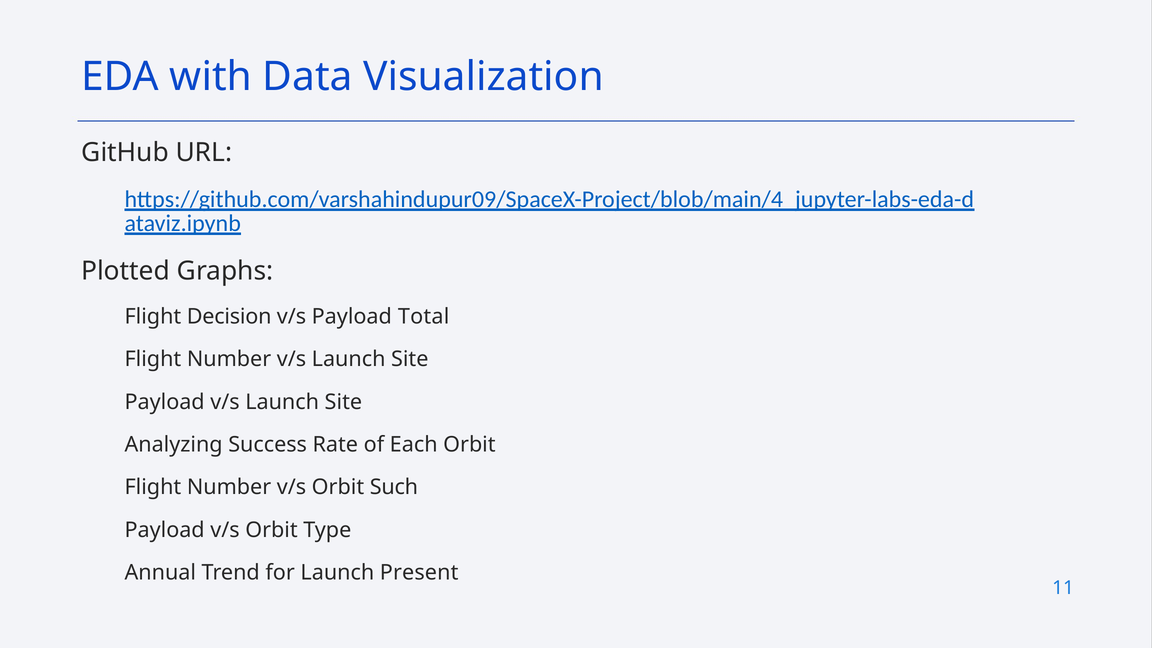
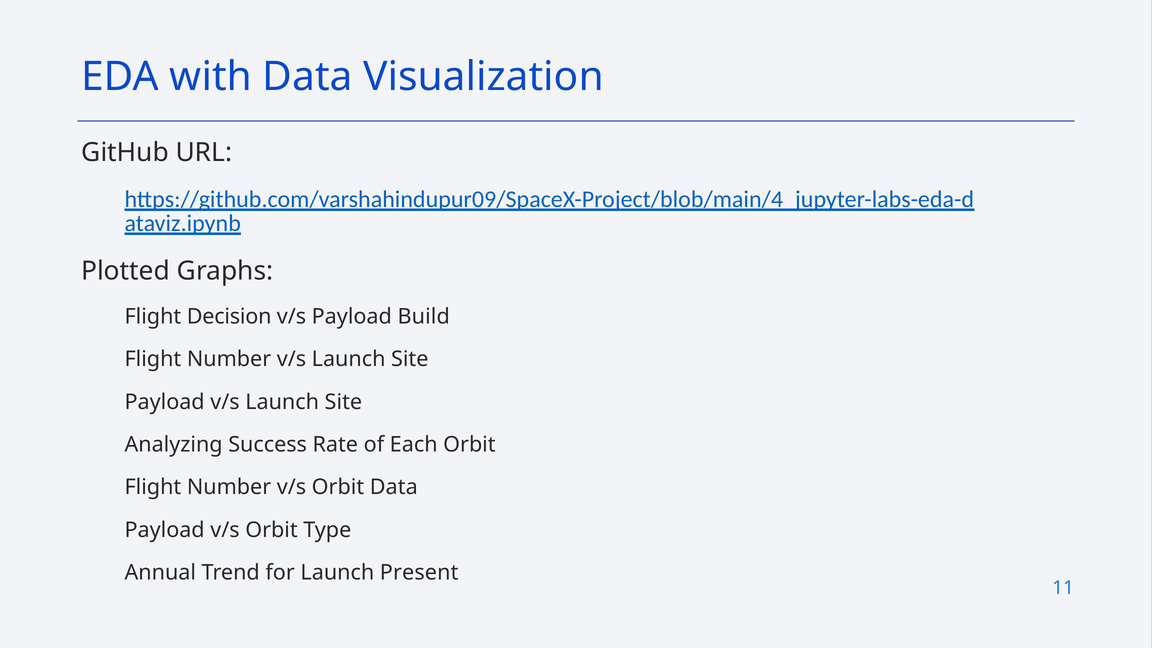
Total: Total -> Build
Orbit Such: Such -> Data
